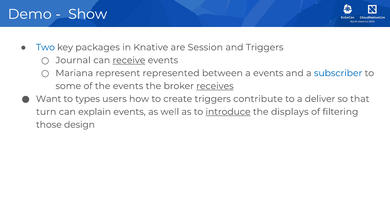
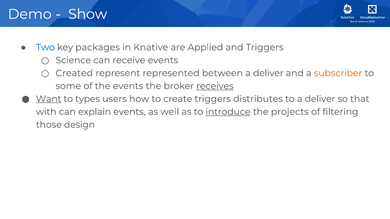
Session: Session -> Applied
Journal: Journal -> Science
receive underline: present -> none
Mariana: Mariana -> Created
between a events: events -> deliver
subscriber colour: blue -> orange
Want underline: none -> present
contribute: contribute -> distributes
turn: turn -> with
displays: displays -> projects
